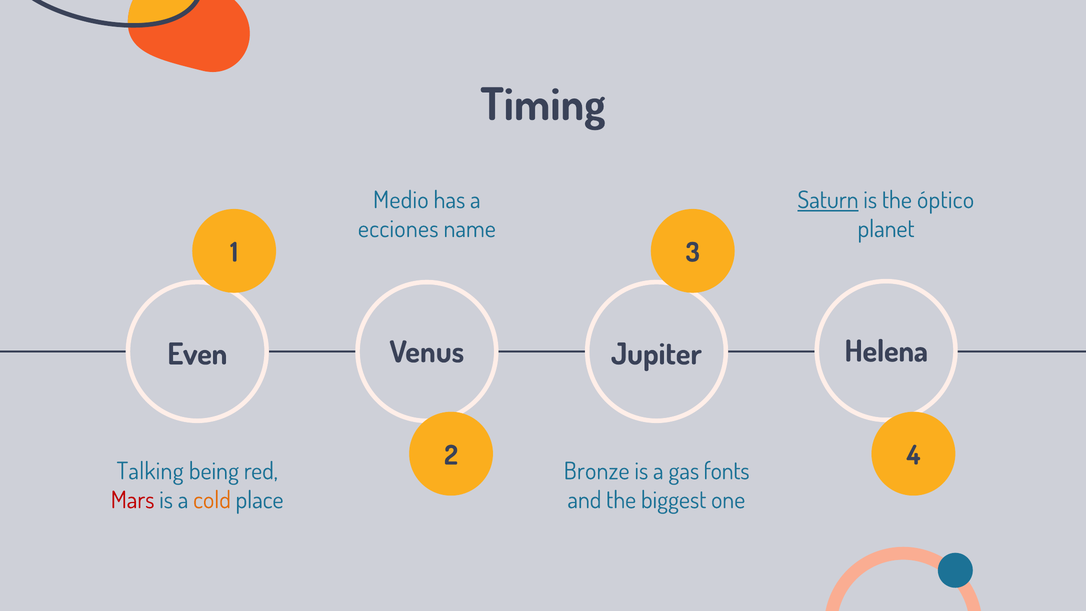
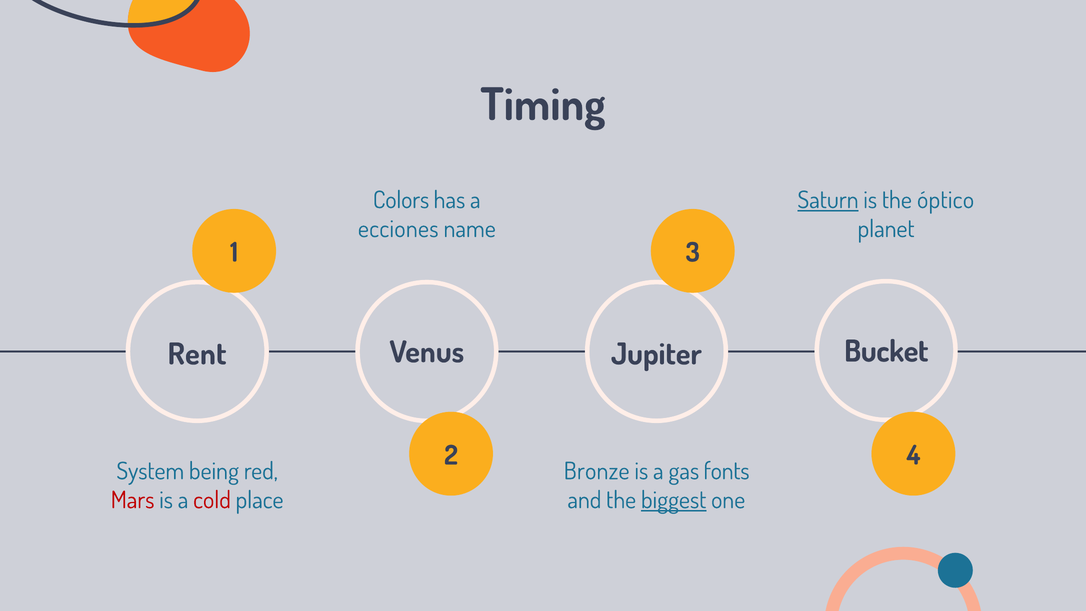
Medio: Medio -> Colors
Helena: Helena -> Bucket
Even: Even -> Rent
Talking: Talking -> System
cold colour: orange -> red
biggest underline: none -> present
